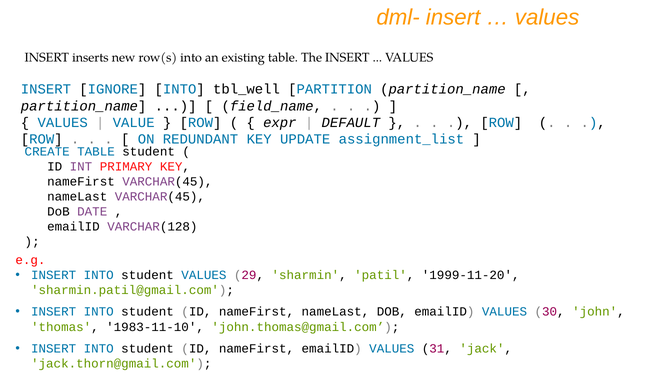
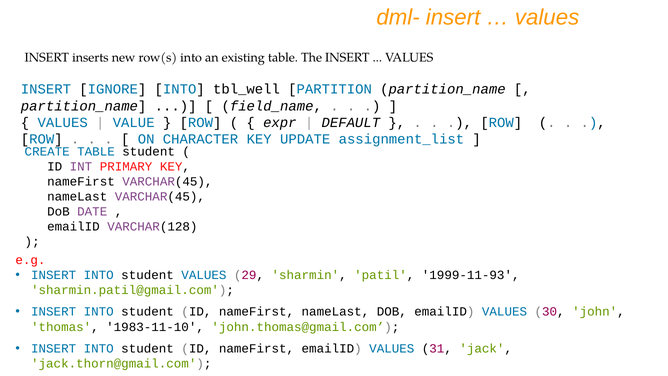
REDUNDANT: REDUNDANT -> CHARACTER
1999-11-20: 1999-11-20 -> 1999-11-93
